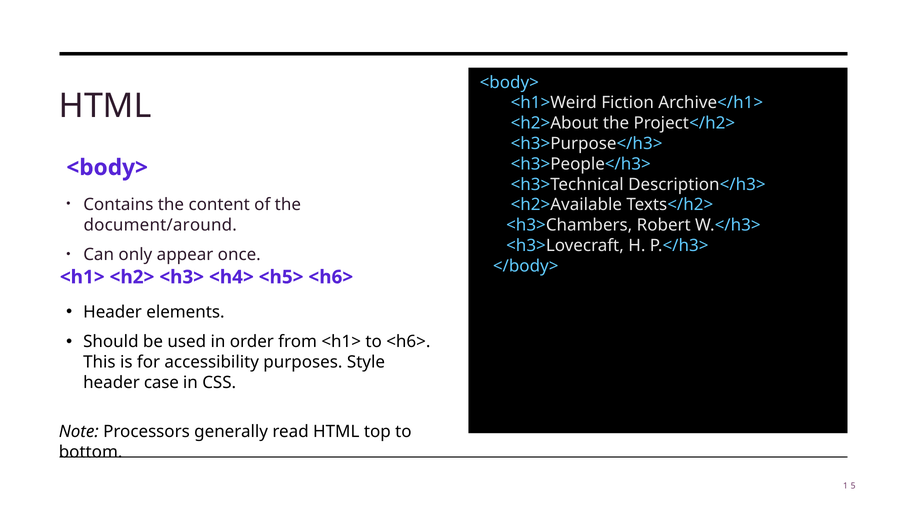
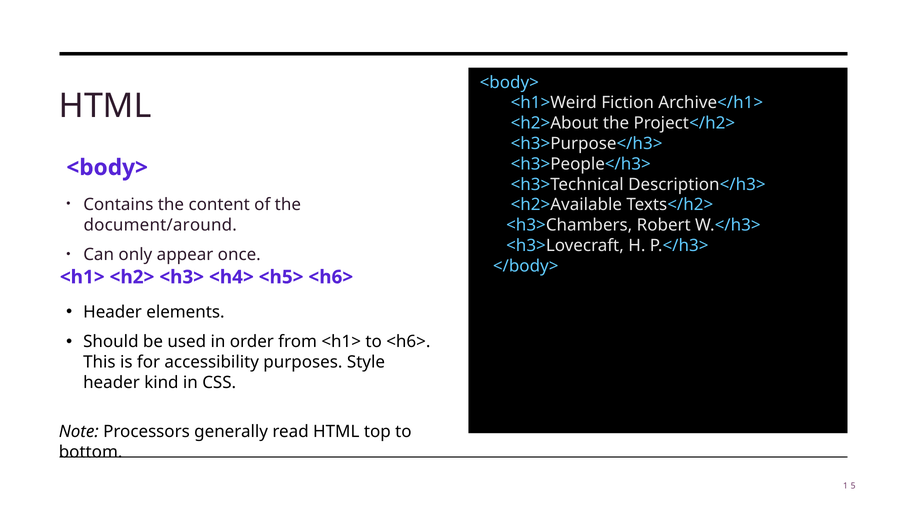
case: case -> kind
